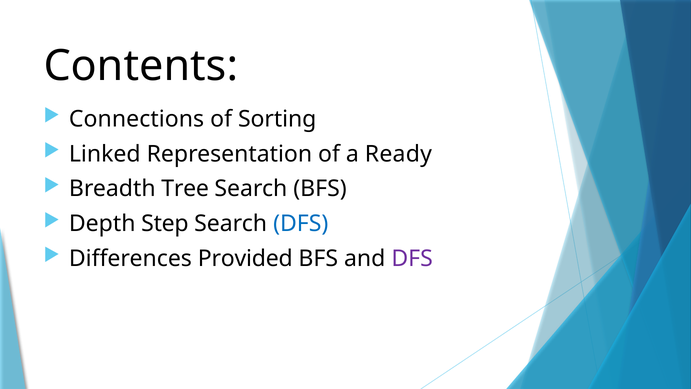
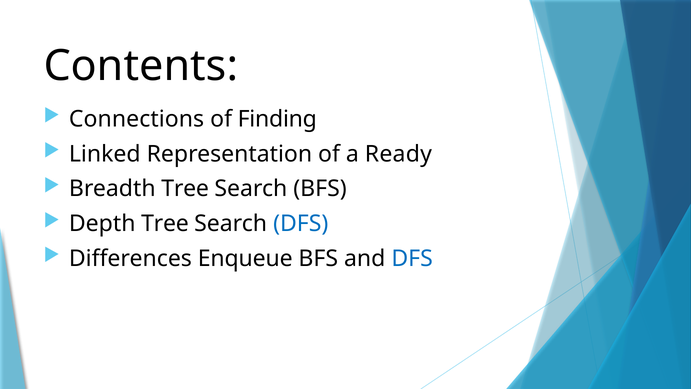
Sorting: Sorting -> Finding
Depth Step: Step -> Tree
Provided: Provided -> Enqueue
DFS at (412, 258) colour: purple -> blue
